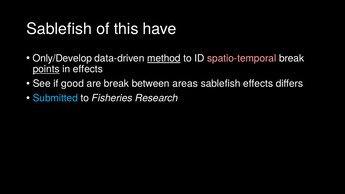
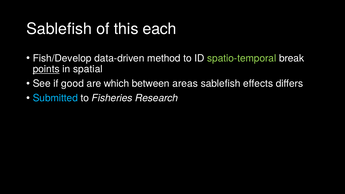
have: have -> each
Only/Develop: Only/Develop -> Fish/Develop
method underline: present -> none
spatio-temporal colour: pink -> light green
in effects: effects -> spatial
are break: break -> which
